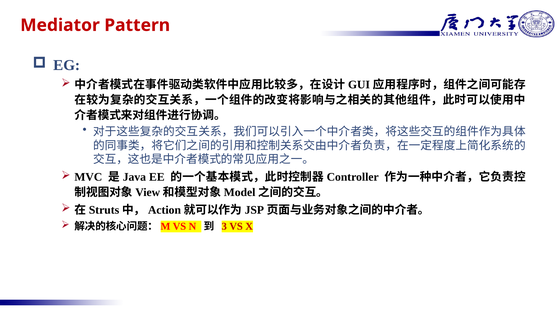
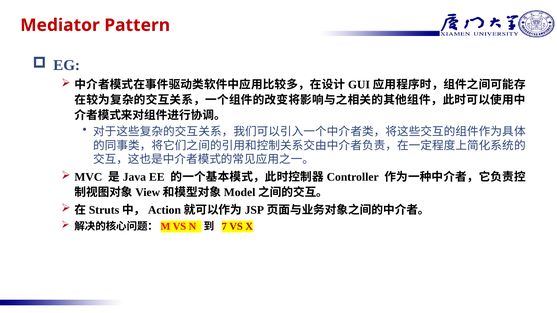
3: 3 -> 7
